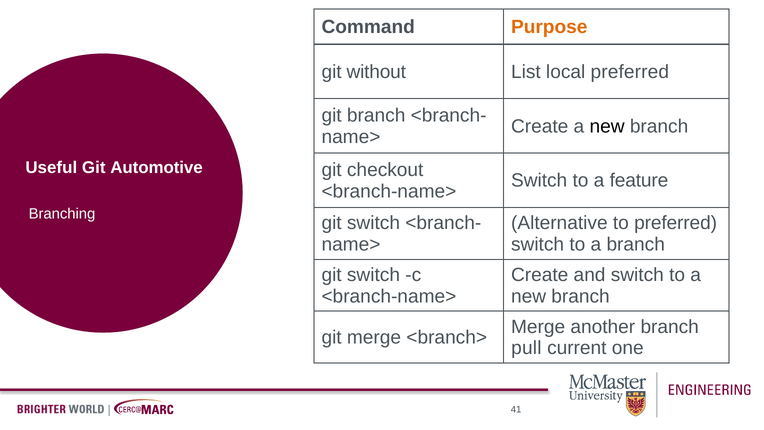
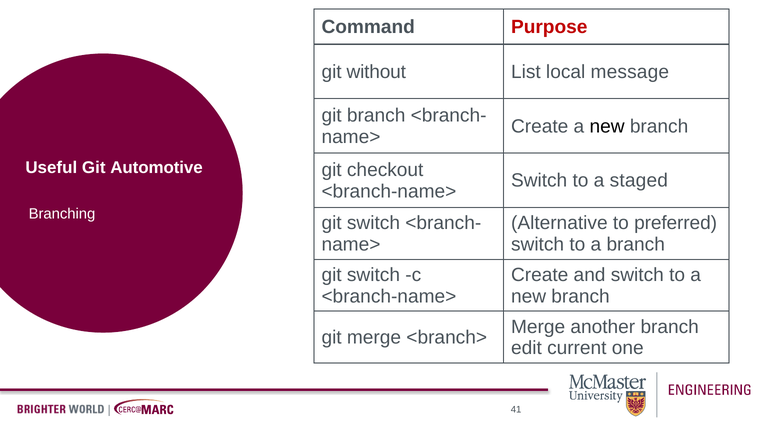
Purpose colour: orange -> red
local preferred: preferred -> message
feature: feature -> staged
pull: pull -> edit
